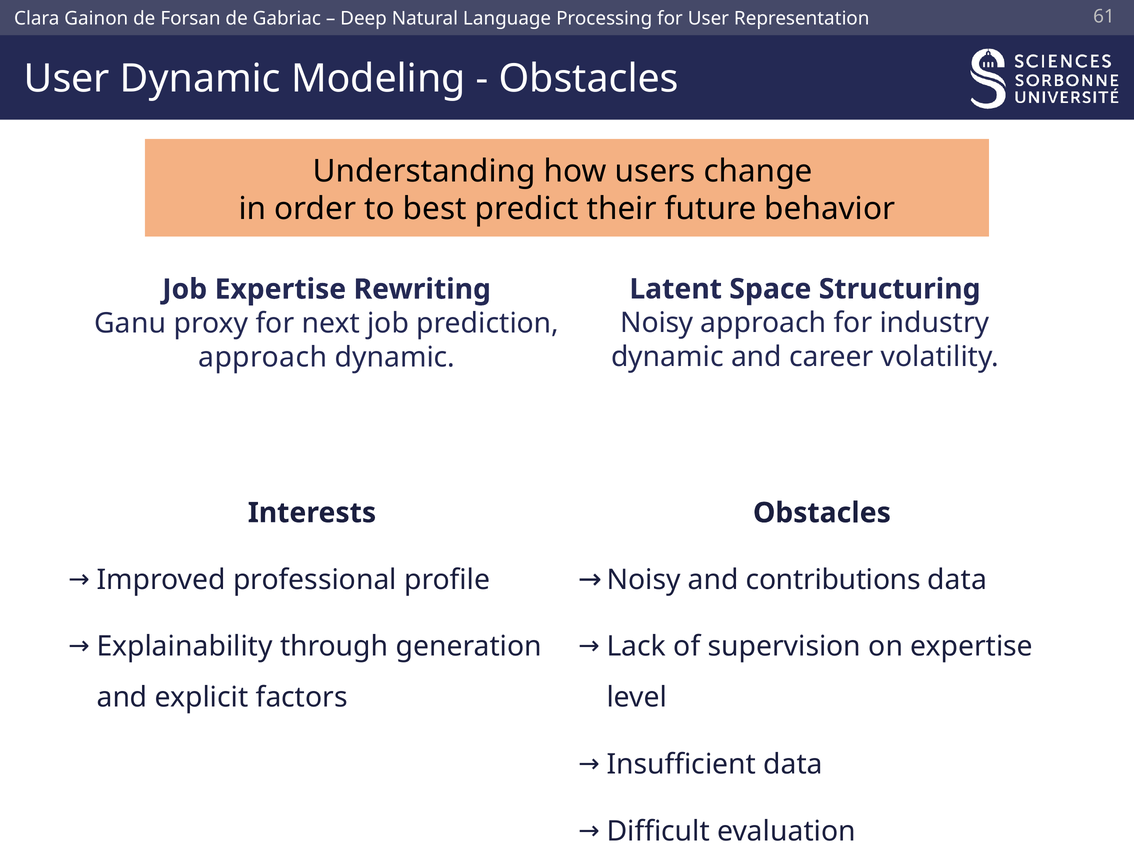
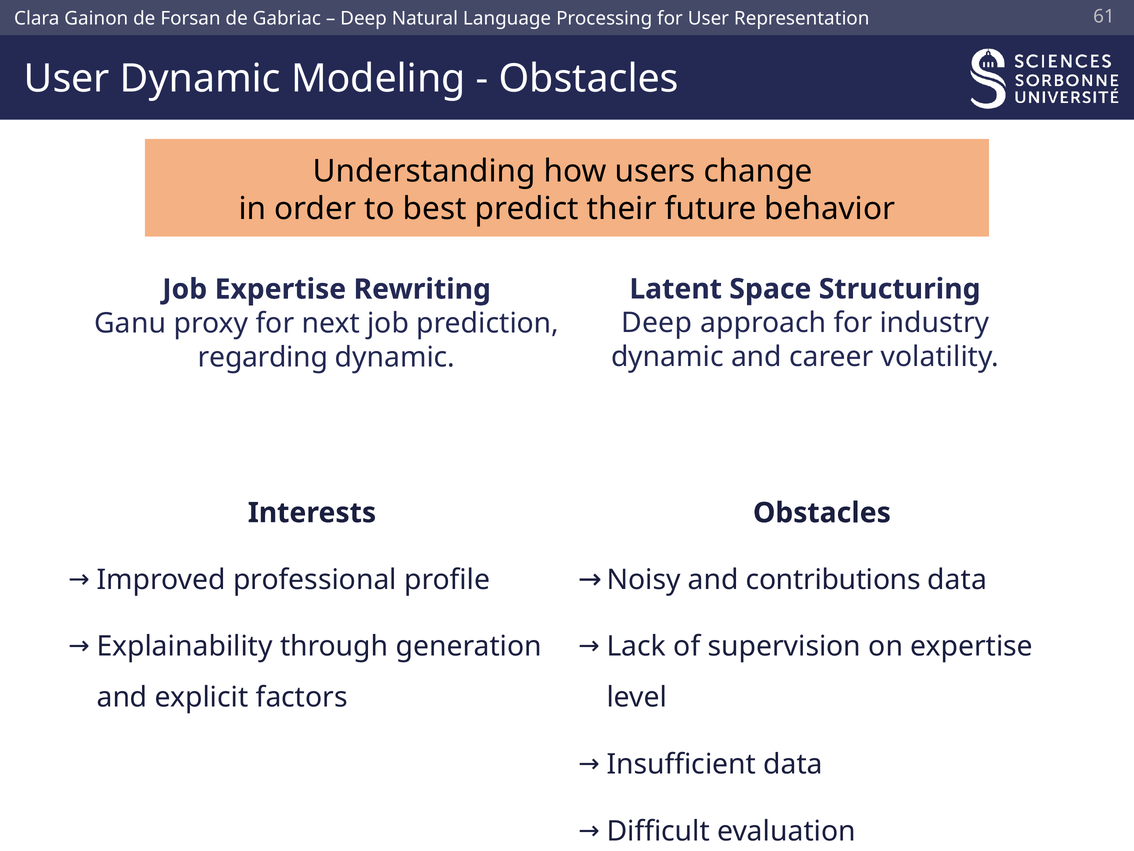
Noisy at (657, 323): Noisy -> Deep
approach at (263, 357): approach -> regarding
